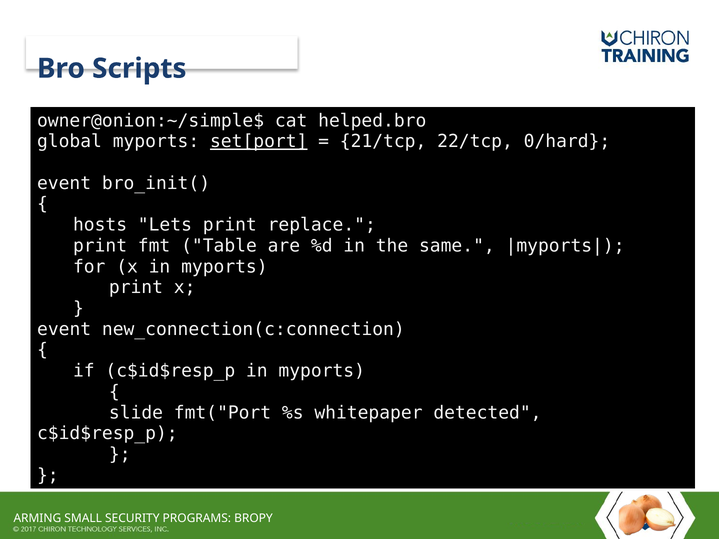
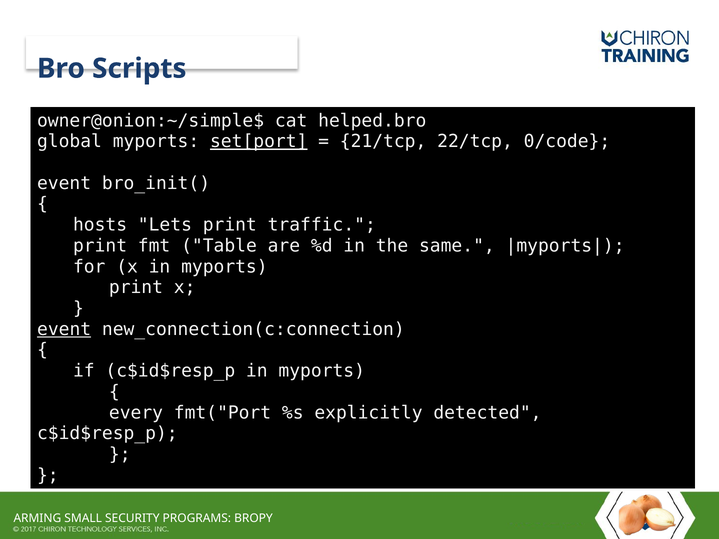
0/hard: 0/hard -> 0/code
replace: replace -> traffic
event at (64, 329) underline: none -> present
slide: slide -> every
whitepaper: whitepaper -> explicitly
